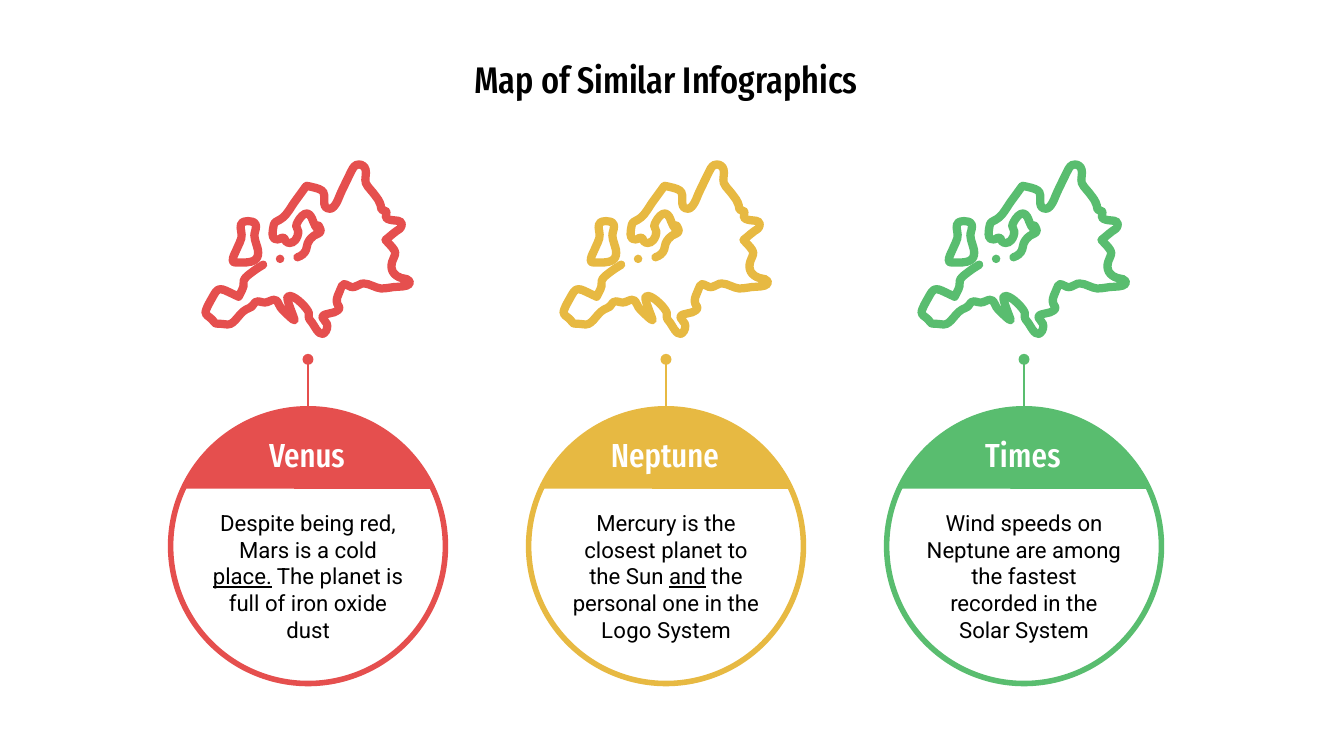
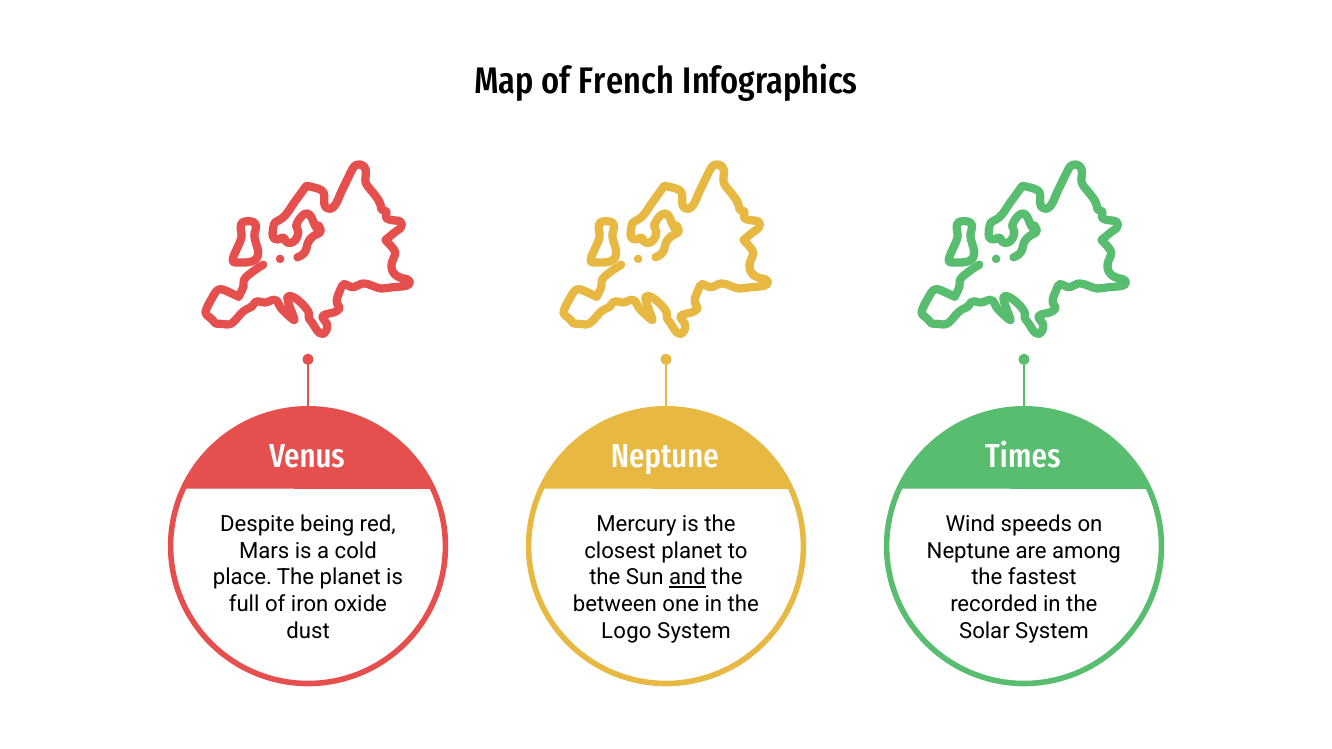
Similar: Similar -> French
place underline: present -> none
personal: personal -> between
